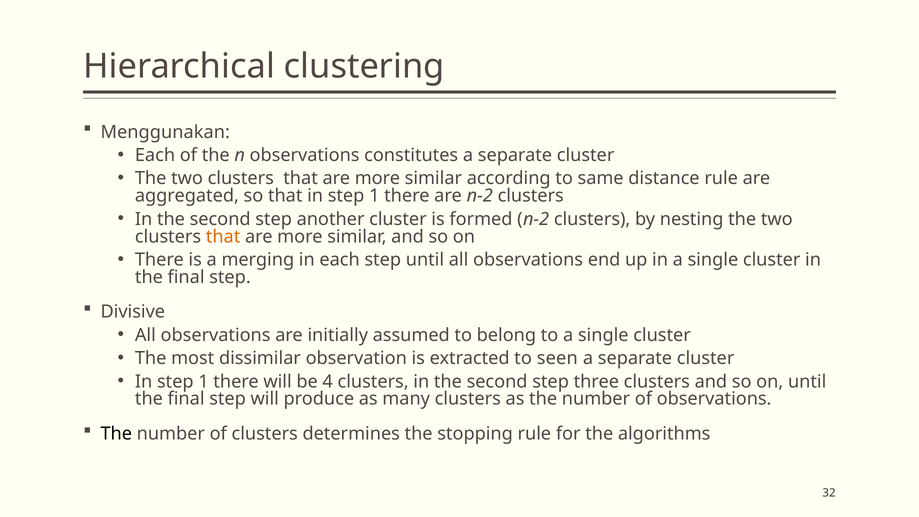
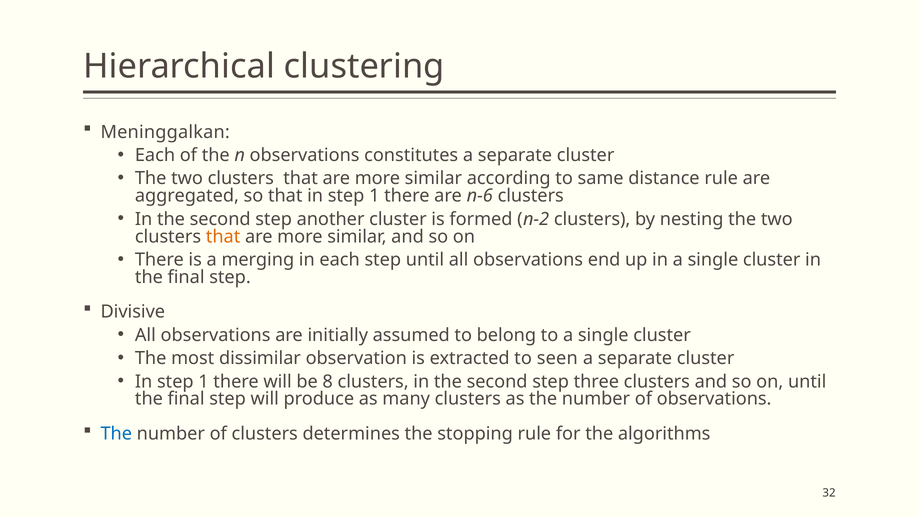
Menggunakan: Menggunakan -> Meninggalkan
are n-2: n-2 -> n-6
4: 4 -> 8
The at (116, 434) colour: black -> blue
